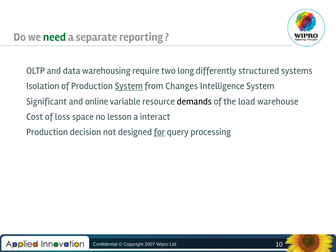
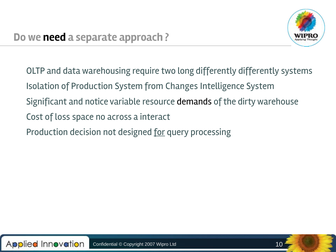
need colour: green -> black
reporting: reporting -> approach
differently structured: structured -> differently
System at (129, 86) underline: present -> none
online: online -> notice
load: load -> dirty
lesson: lesson -> across
